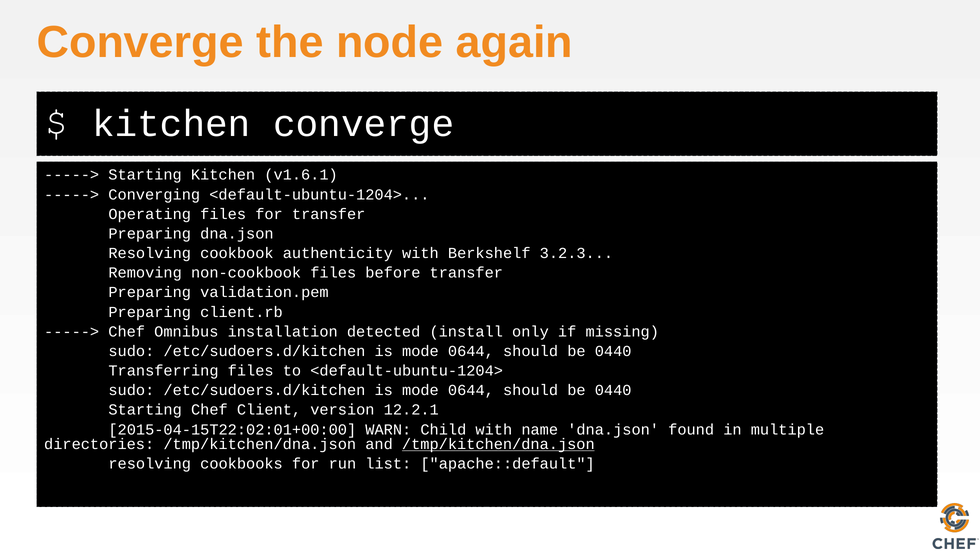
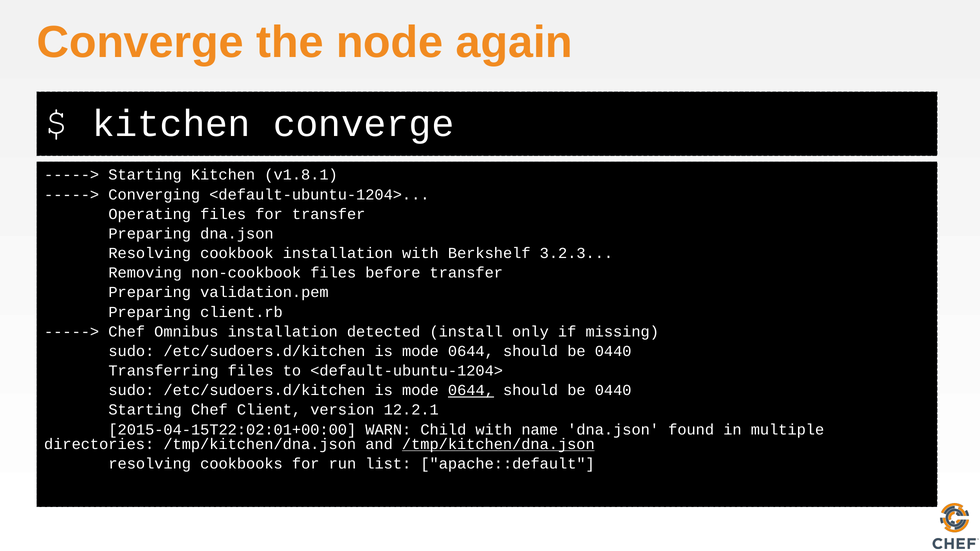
v1.6.1: v1.6.1 -> v1.8.1
cookbook authenticity: authenticity -> installation
0644 at (471, 391) underline: none -> present
